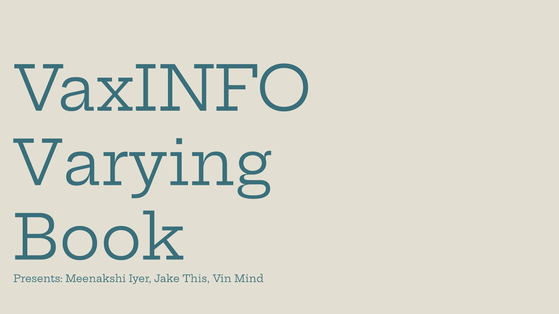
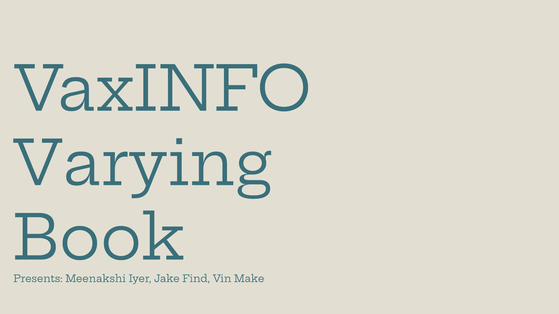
This: This -> Find
Mind: Mind -> Make
